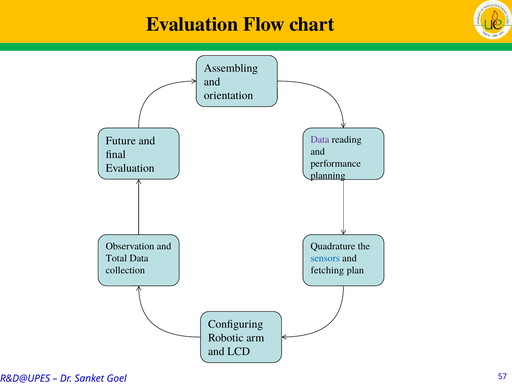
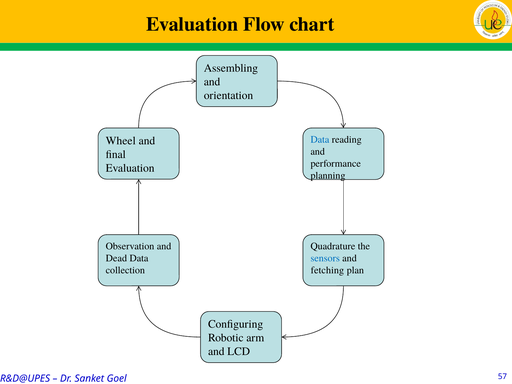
Data at (320, 140) colour: purple -> blue
Future: Future -> Wheel
Total: Total -> Dead
